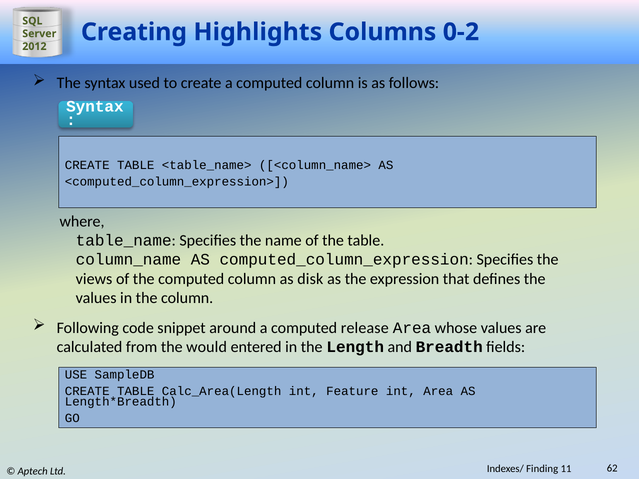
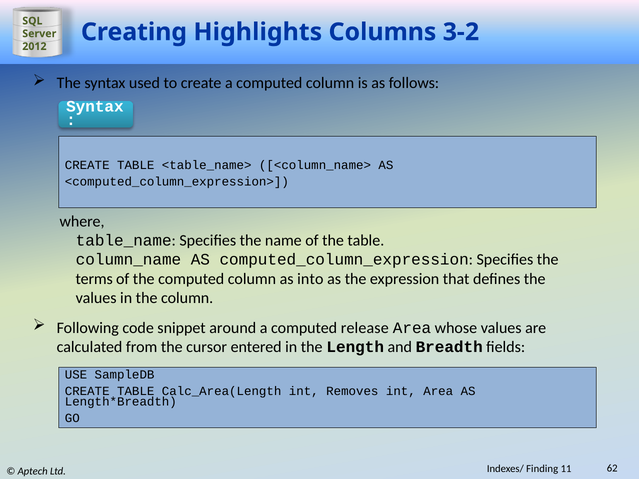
0-2: 0-2 -> 3-2
views: views -> terms
disk: disk -> into
would: would -> cursor
Feature: Feature -> Removes
